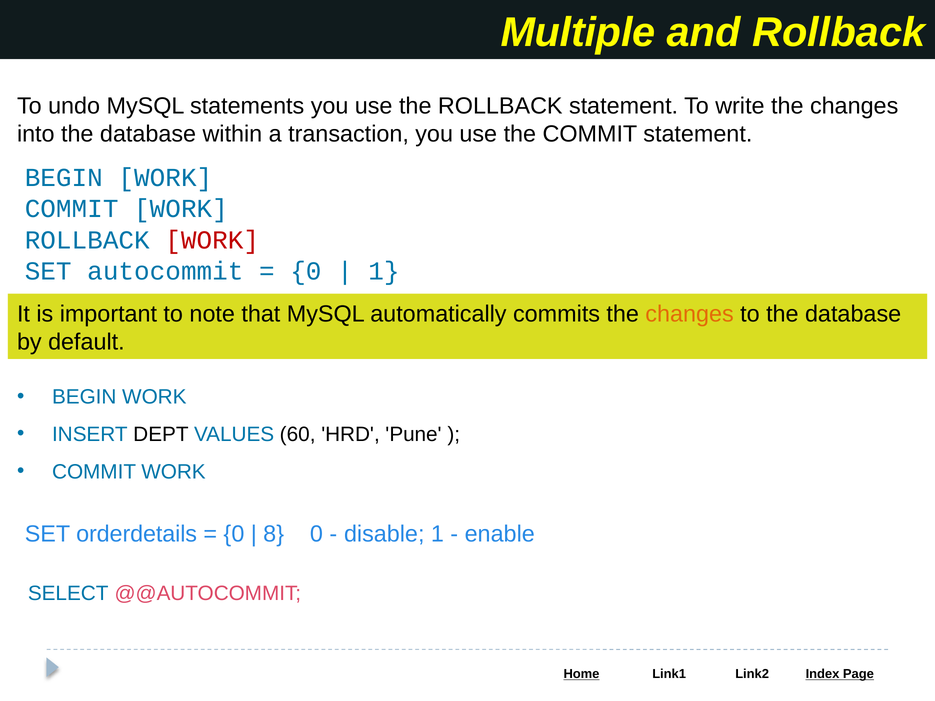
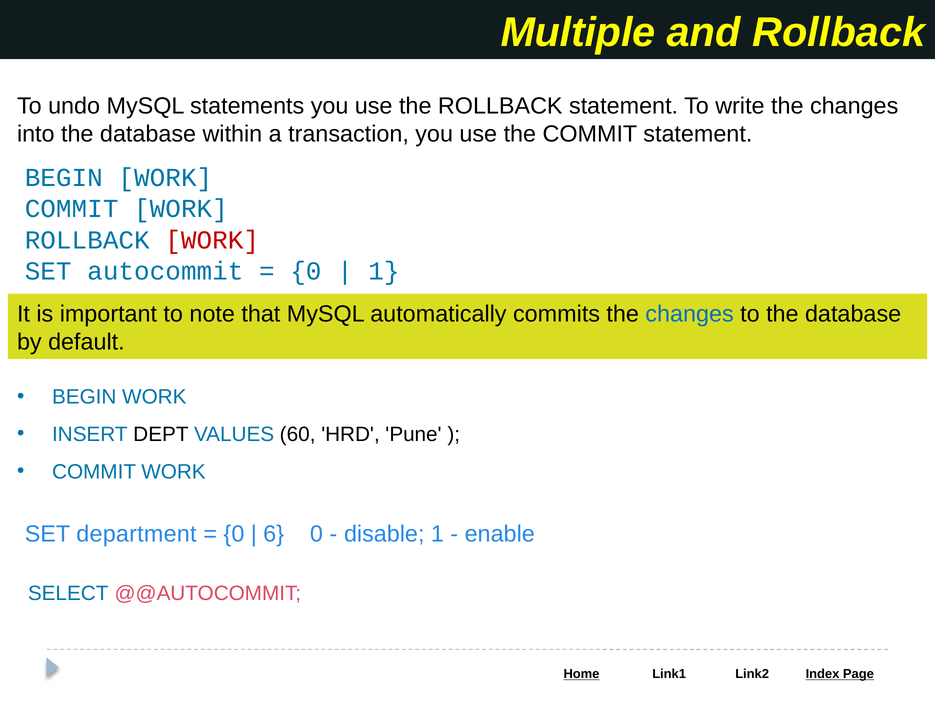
changes at (690, 314) colour: orange -> blue
orderdetails: orderdetails -> department
8: 8 -> 6
